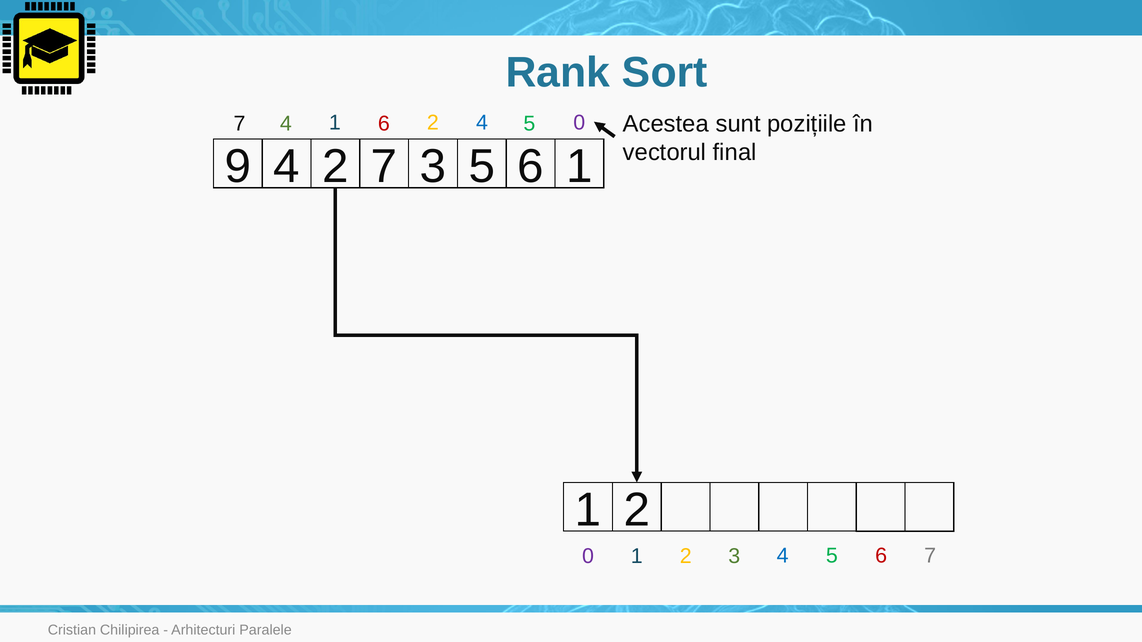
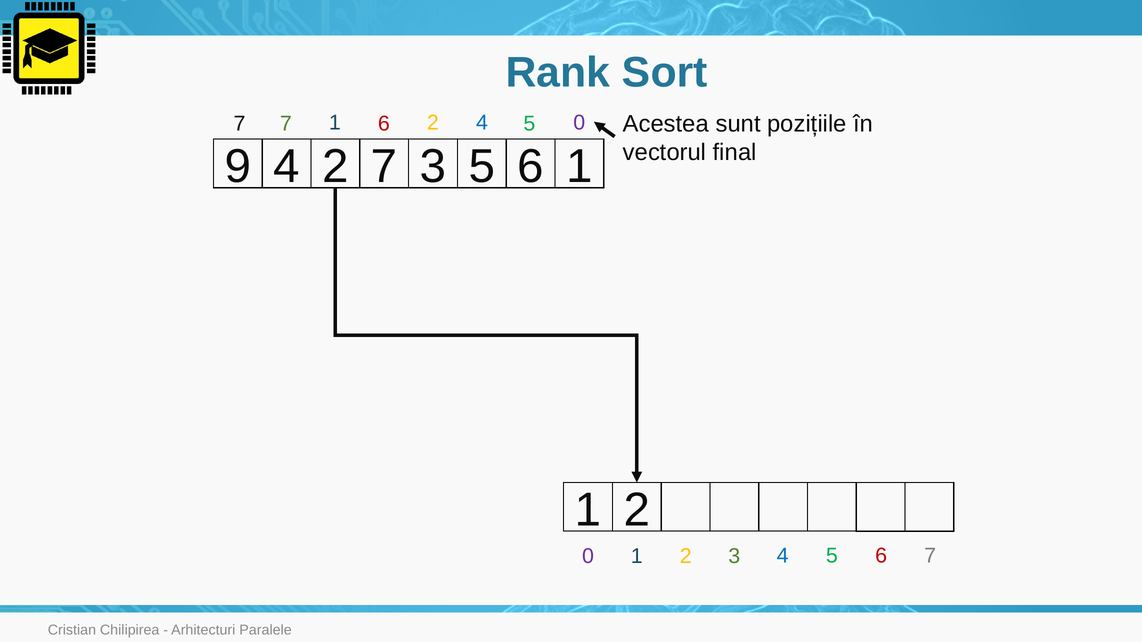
7 4: 4 -> 7
